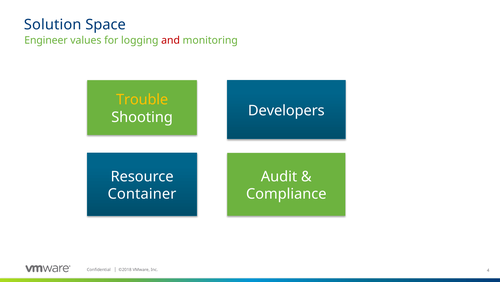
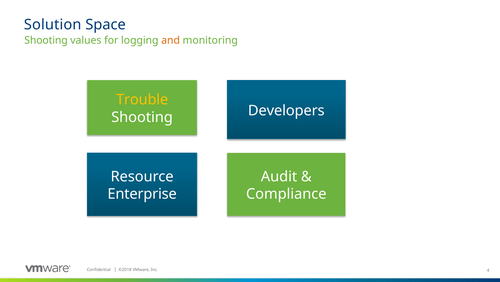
Engineer at (46, 40): Engineer -> Shooting
and colour: red -> orange
Container: Container -> Enterprise
